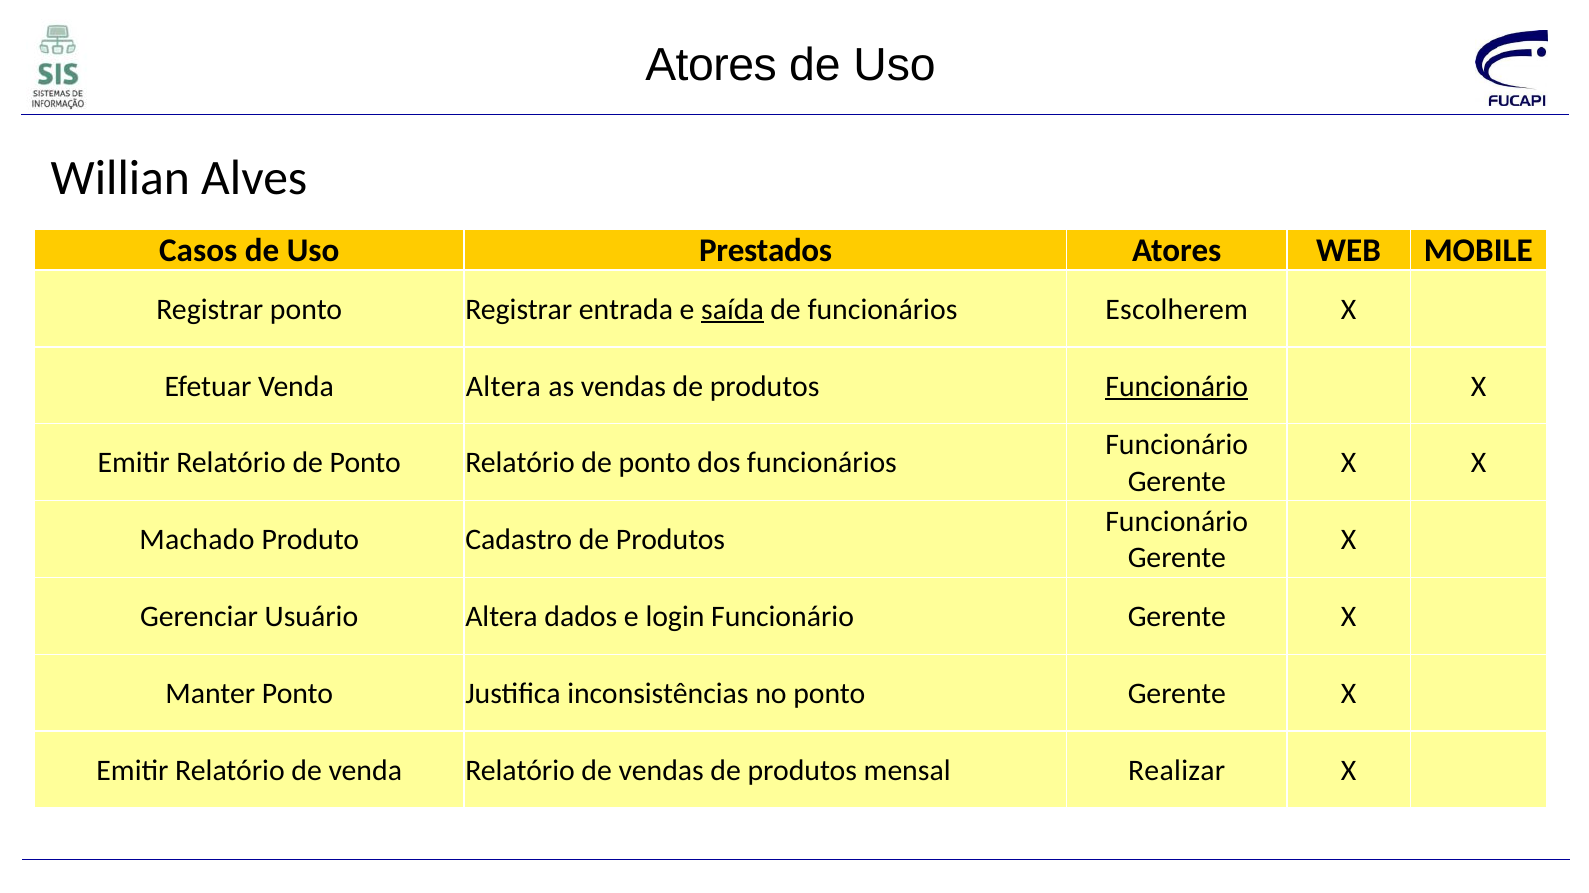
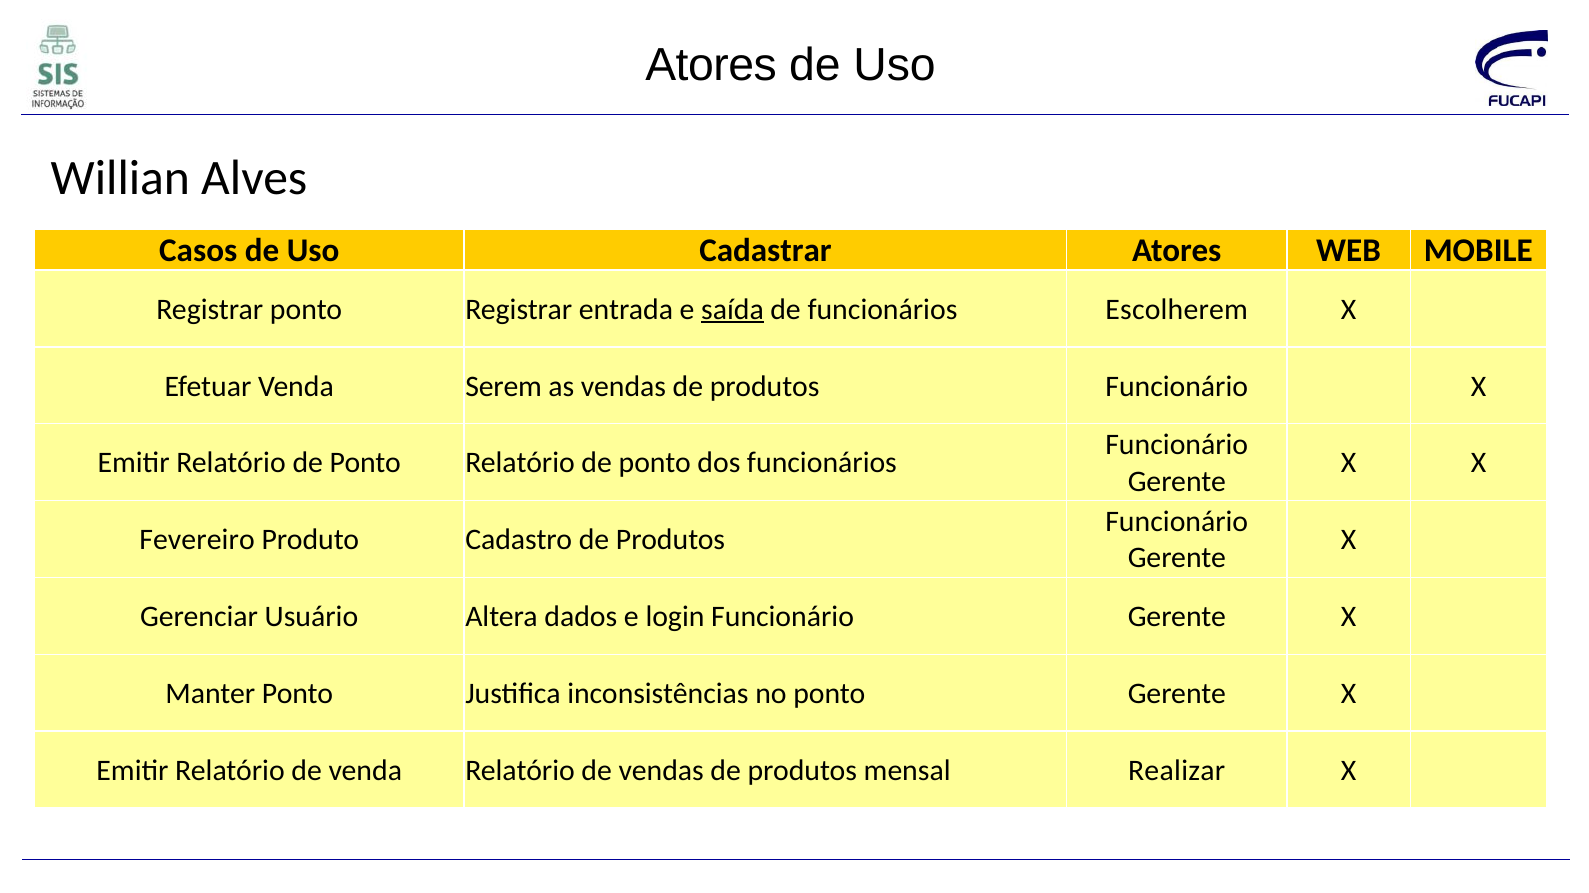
Prestados: Prestados -> Cadastrar
Venda Altera: Altera -> Serem
Funcionário at (1177, 386) underline: present -> none
Machado: Machado -> Fevereiro
